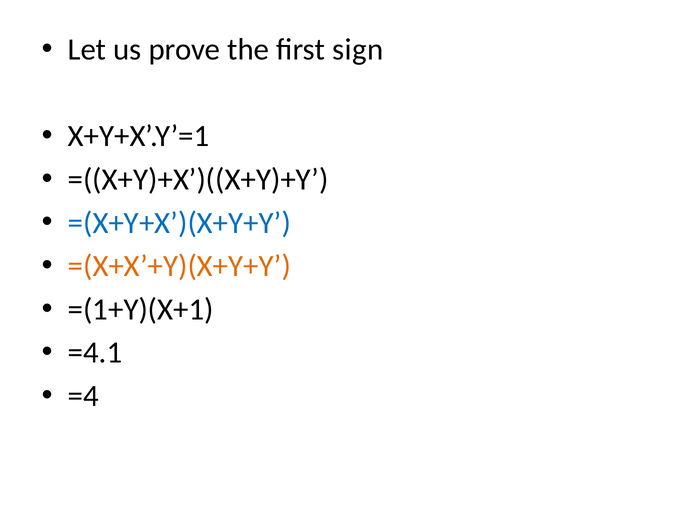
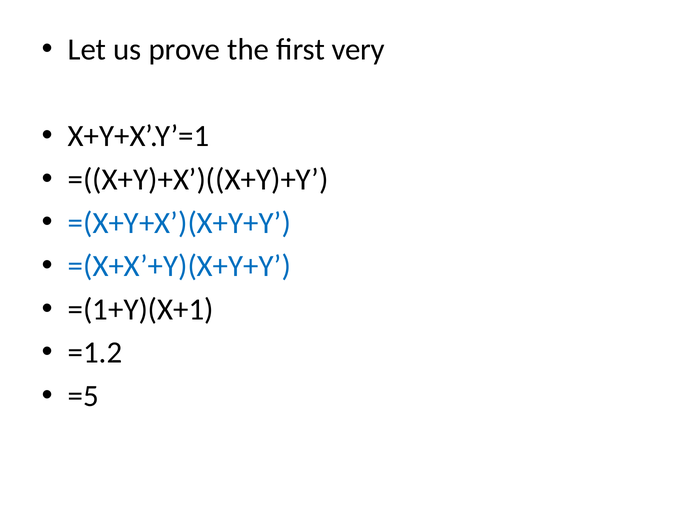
sign: sign -> very
=(X+X’+Y)(X+Y+Y colour: orange -> blue
=4.1: =4.1 -> =1.2
=4: =4 -> =5
